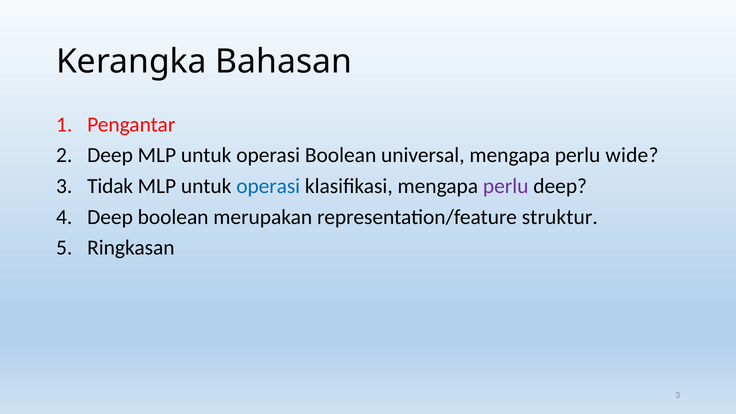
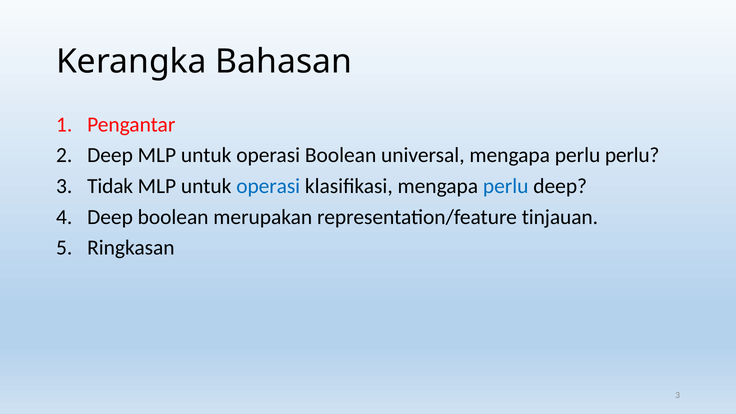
perlu wide: wide -> perlu
perlu at (506, 186) colour: purple -> blue
struktur: struktur -> tinjauan
